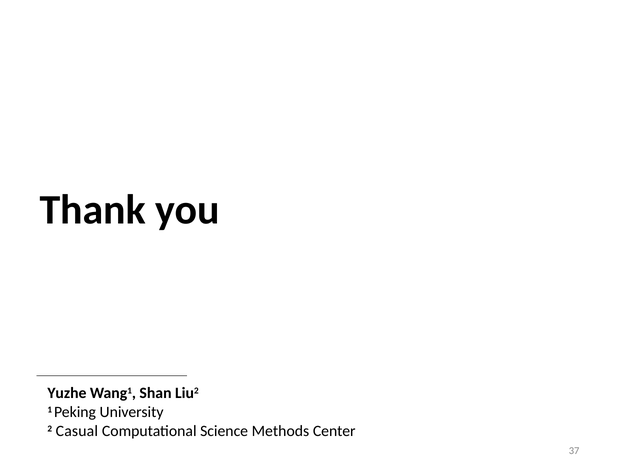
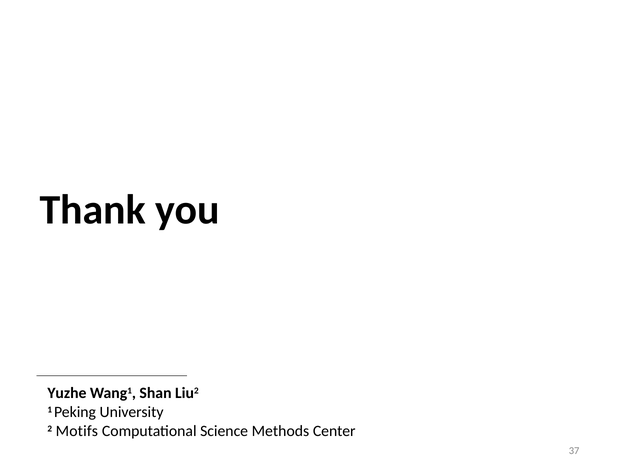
Casual: Casual -> Motifs
